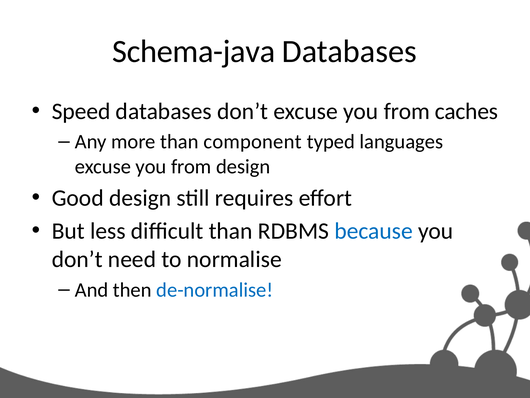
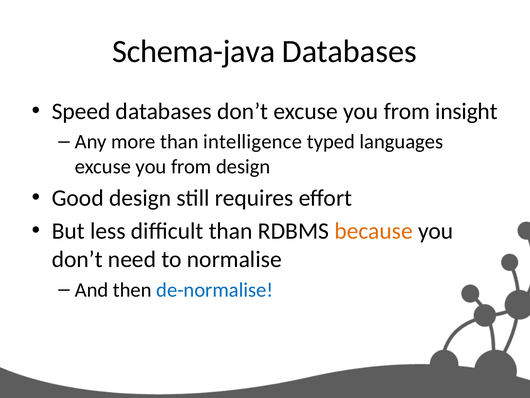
caches: caches -> insight
component: component -> intelligence
because colour: blue -> orange
